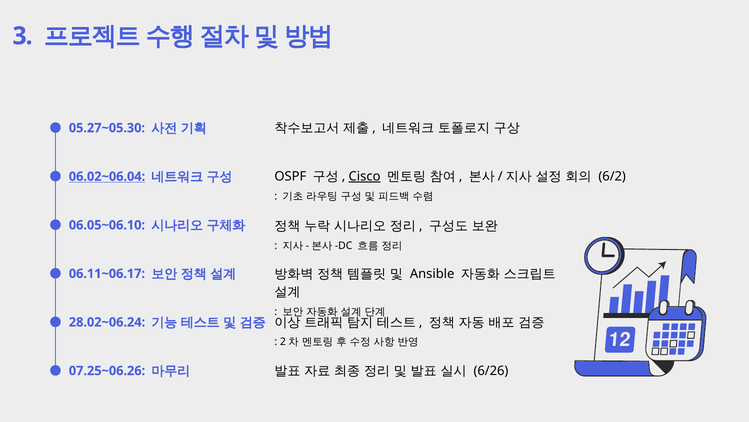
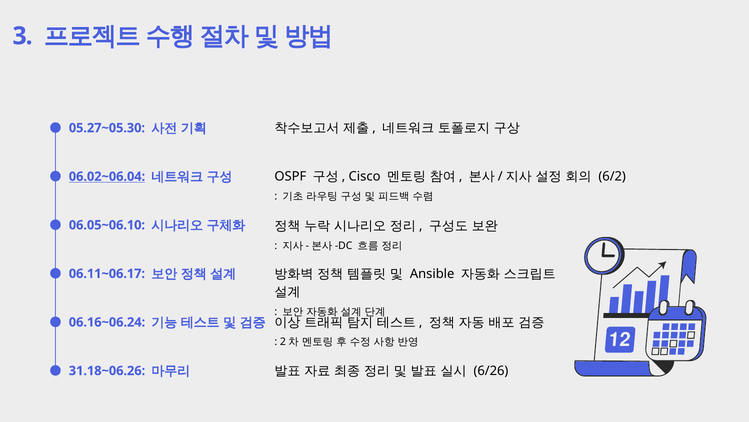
Cisco underline: present -> none
28.02~06.24: 28.02~06.24 -> 06.16~06.24
07.25~06.26: 07.25~06.26 -> 31.18~06.26
